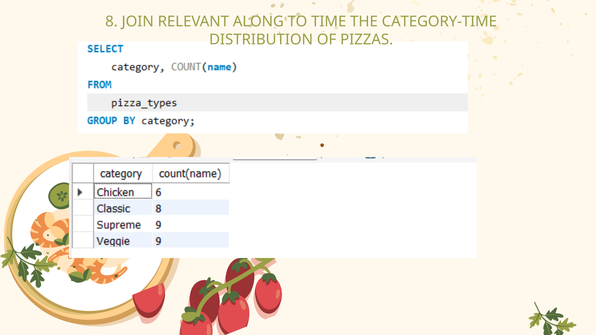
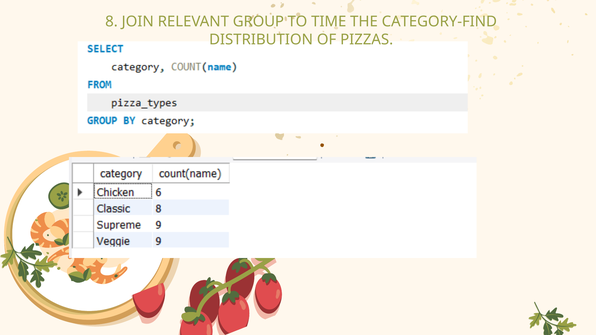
ALONG: ALONG -> GROUP
CATEGORY-TIME: CATEGORY-TIME -> CATEGORY-FIND
